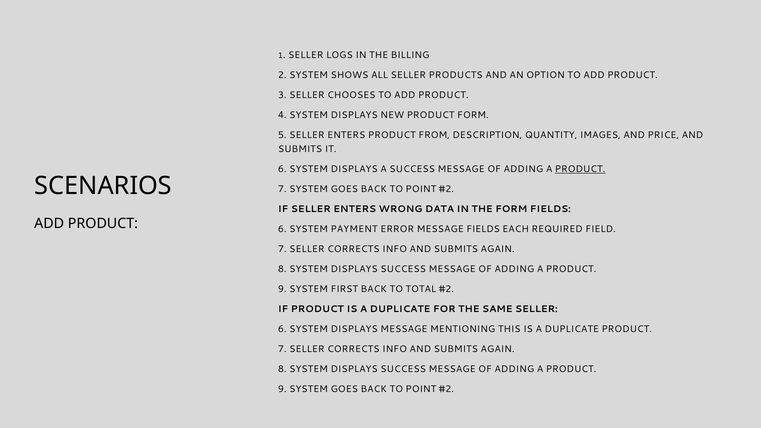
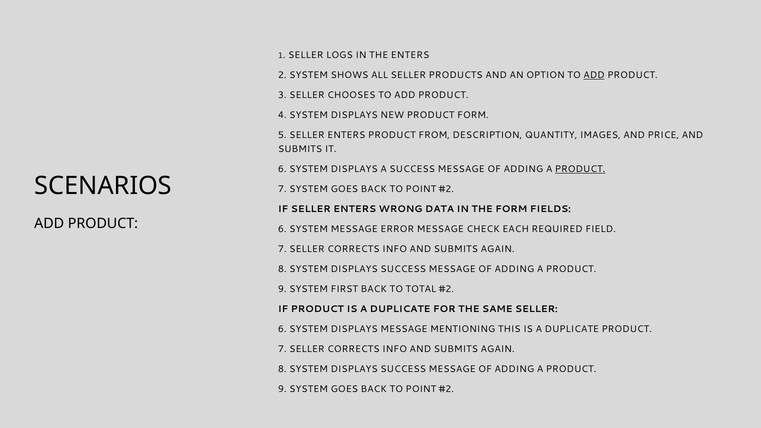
THE BILLING: BILLING -> ENTERS
ADD at (594, 75) underline: none -> present
SYSTEM PAYMENT: PAYMENT -> MESSAGE
MESSAGE FIELDS: FIELDS -> CHECK
